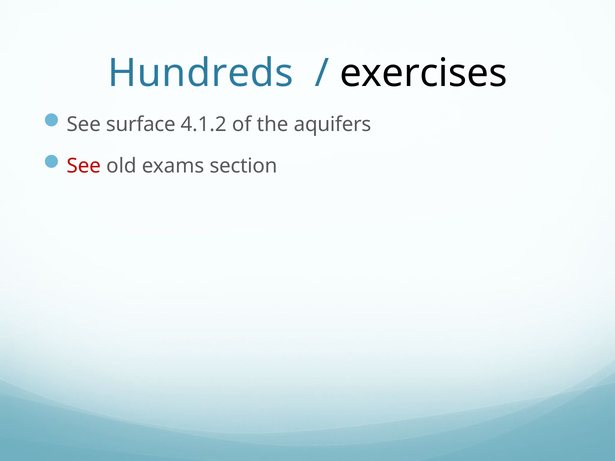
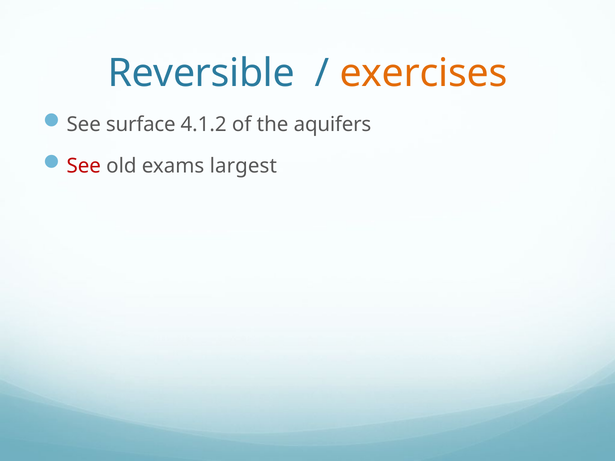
Hundreds: Hundreds -> Reversible
exercises colour: black -> orange
section: section -> largest
